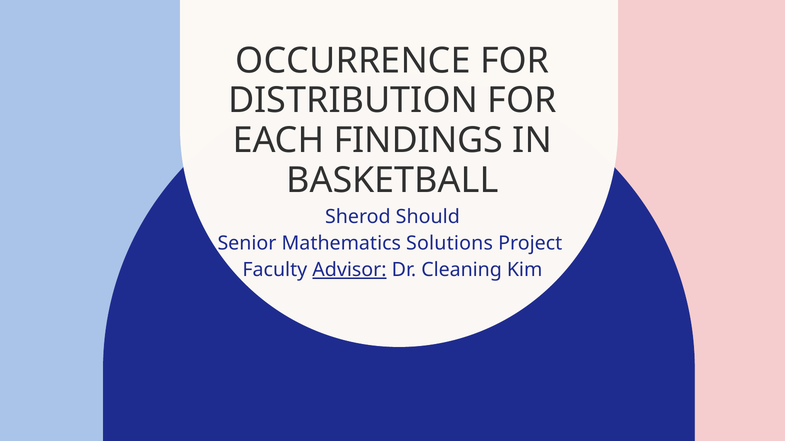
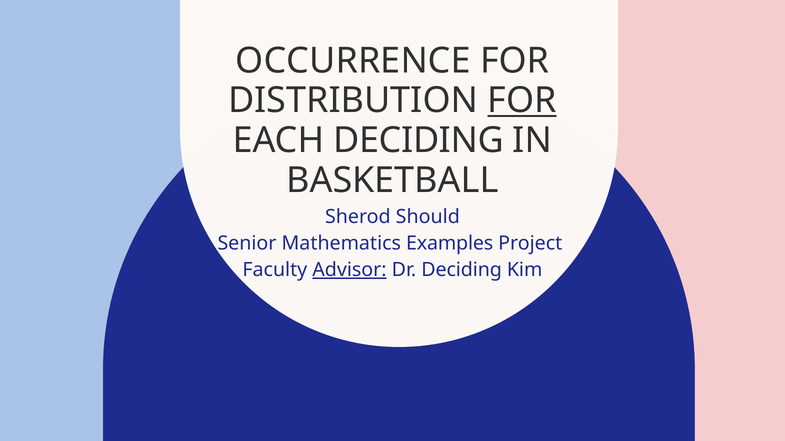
FOR at (522, 101) underline: none -> present
EACH FINDINGS: FINDINGS -> DECIDING
Solutions: Solutions -> Examples
Dr Cleaning: Cleaning -> Deciding
